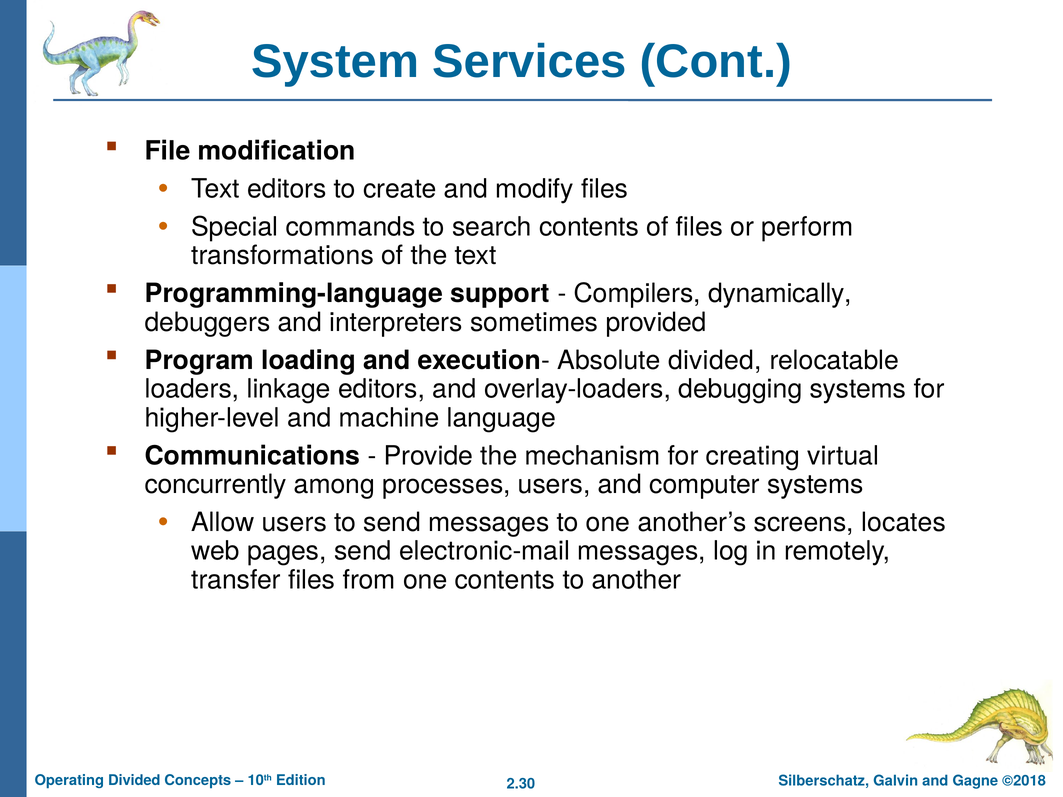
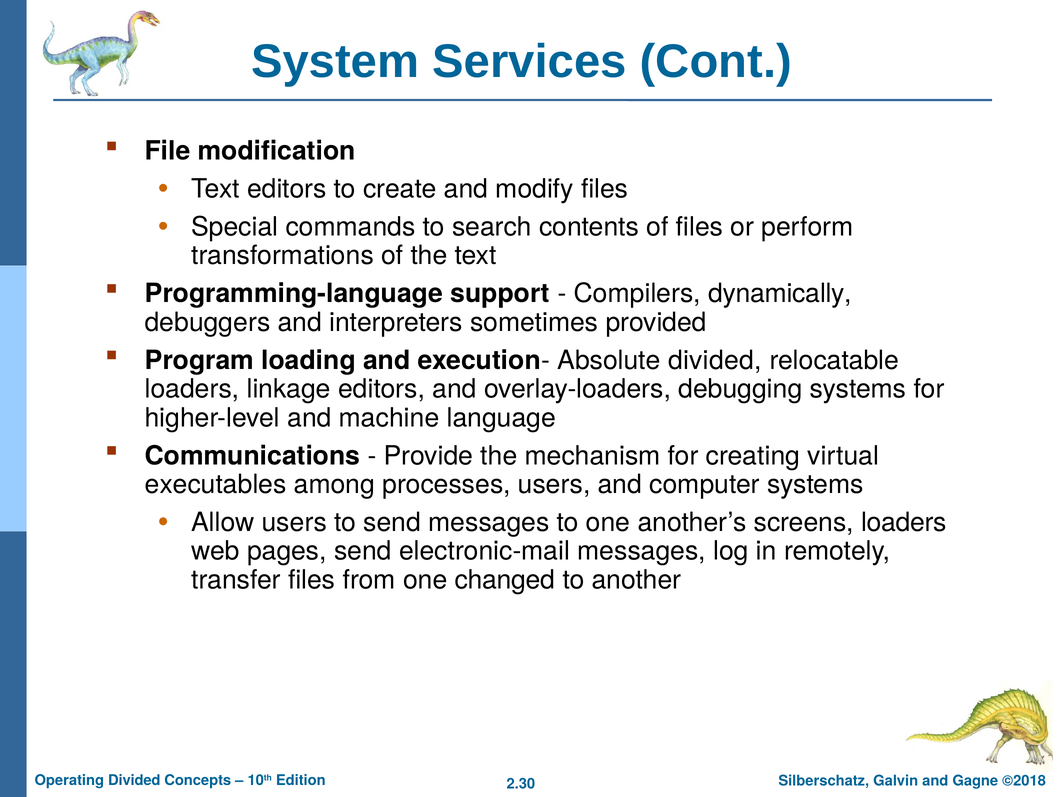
concurrently: concurrently -> executables
screens locates: locates -> loaders
one contents: contents -> changed
